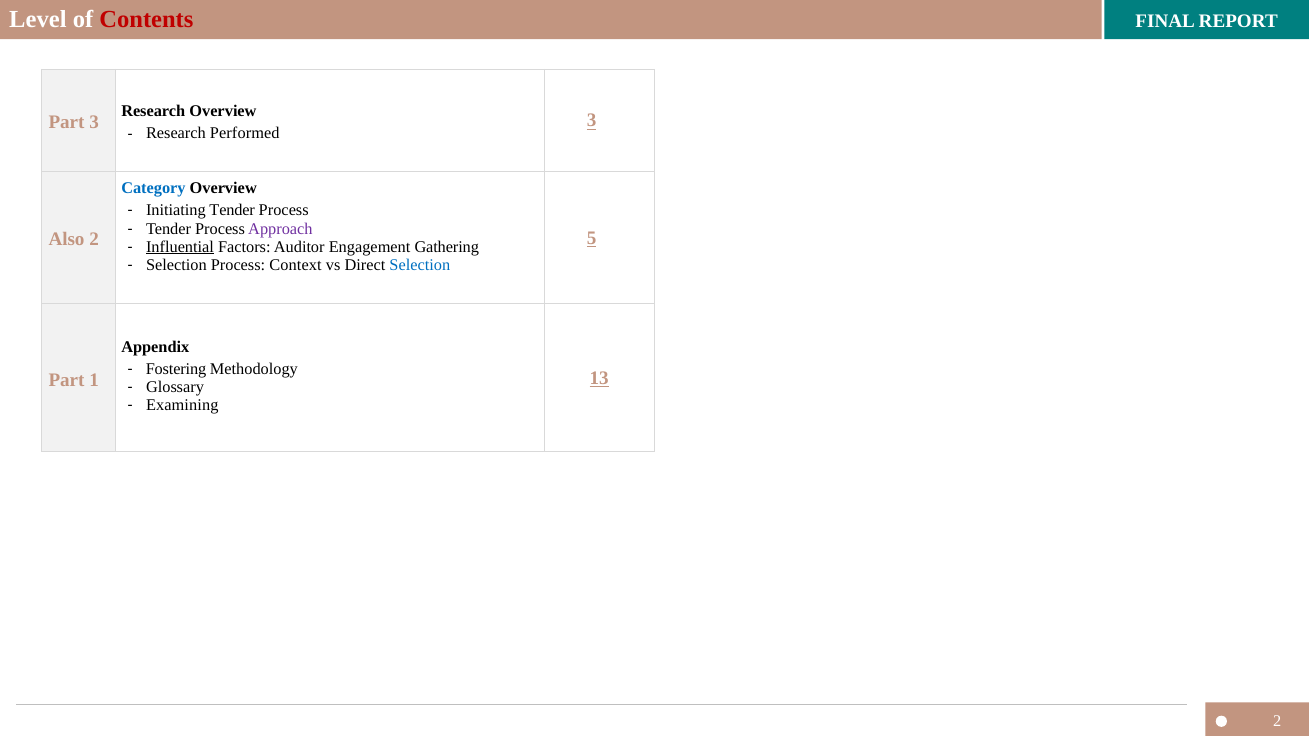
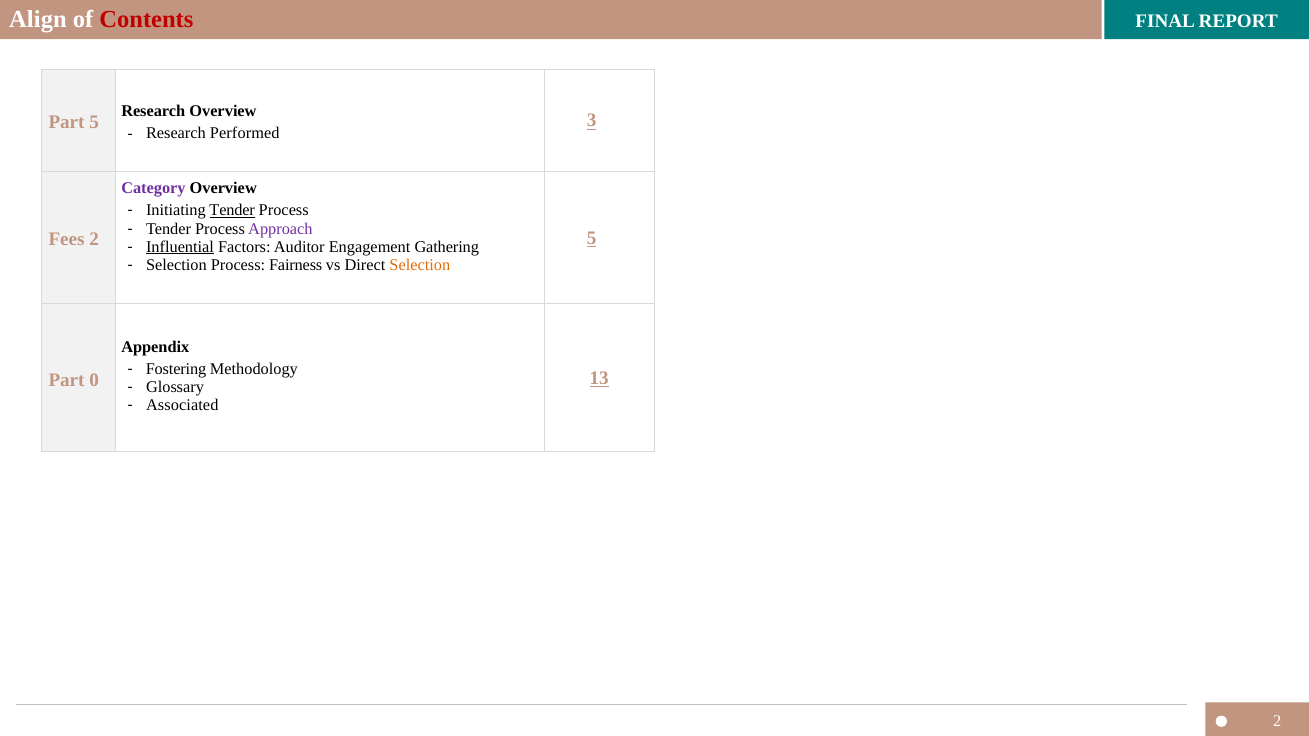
Level: Level -> Align
Part 3: 3 -> 5
Category colour: blue -> purple
Tender at (232, 211) underline: none -> present
Also: Also -> Fees
Context: Context -> Fairness
Selection at (420, 265) colour: blue -> orange
1: 1 -> 0
Examining: Examining -> Associated
